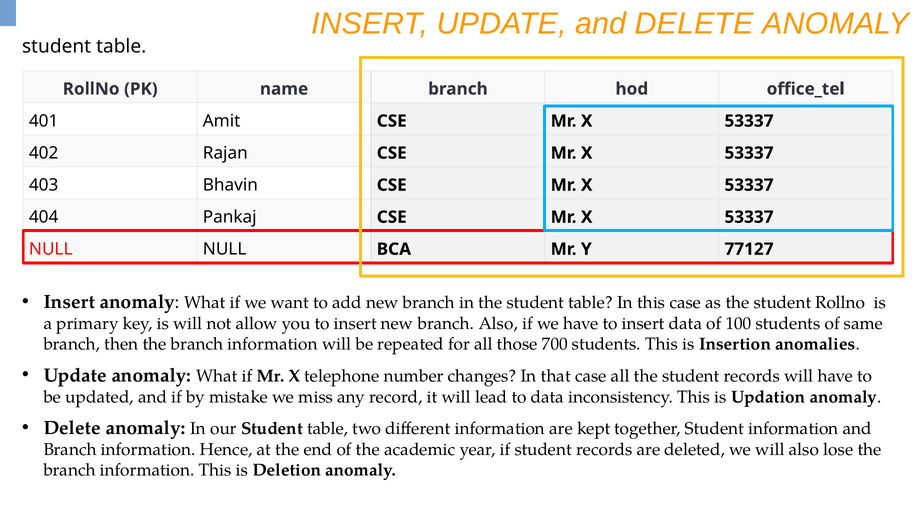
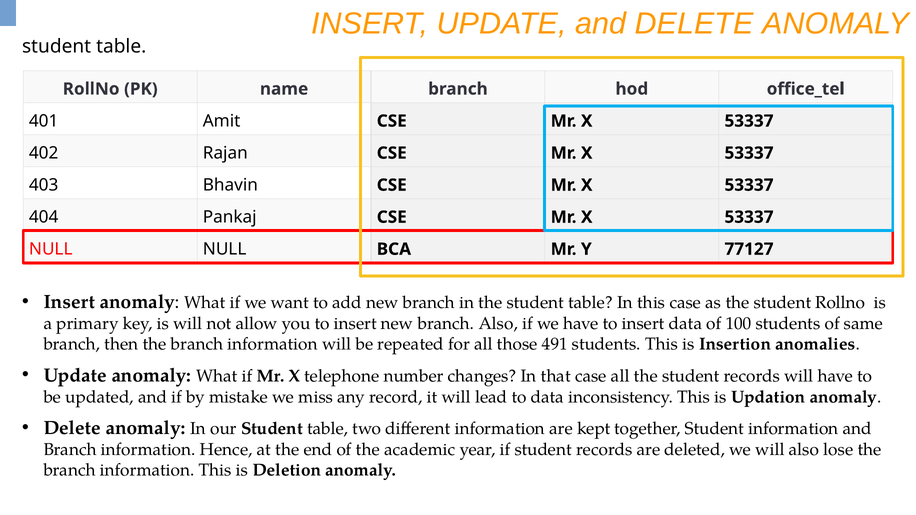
700: 700 -> 491
